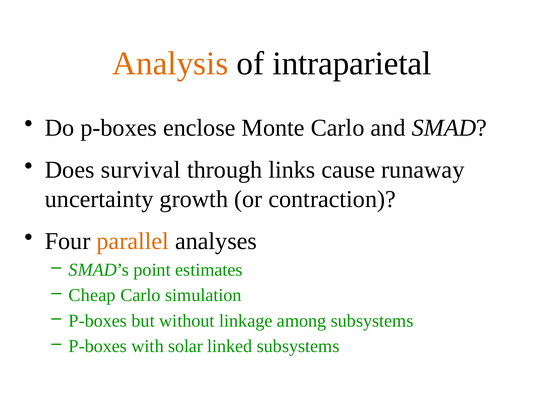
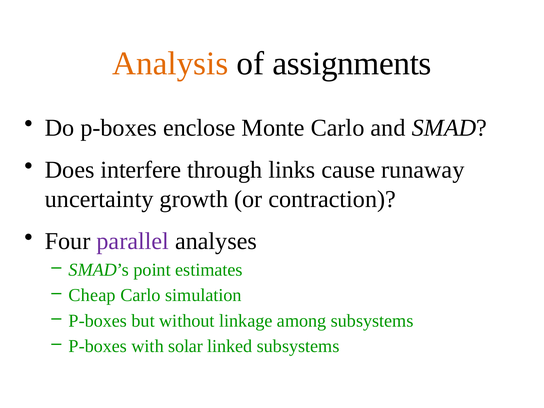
intraparietal: intraparietal -> assignments
survival: survival -> interfere
parallel colour: orange -> purple
